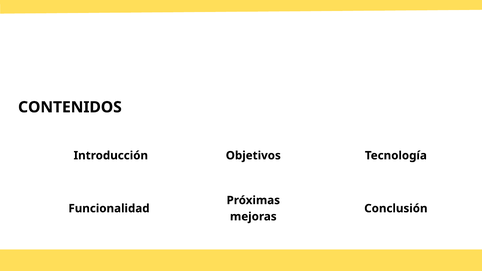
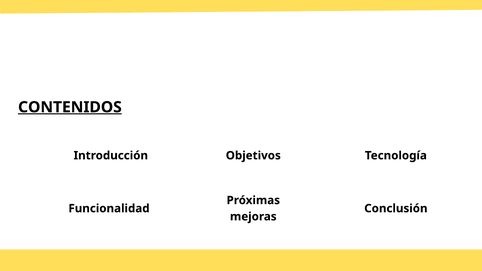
CONTENIDOS underline: none -> present
